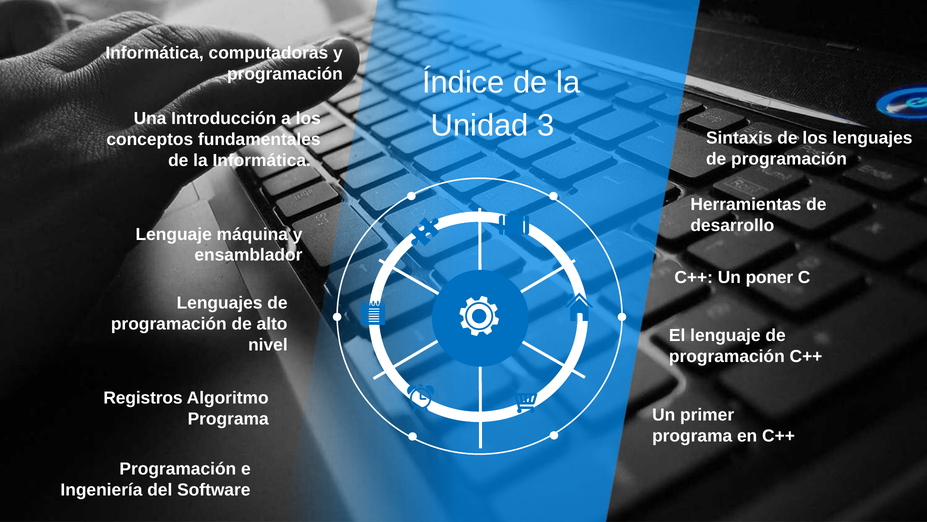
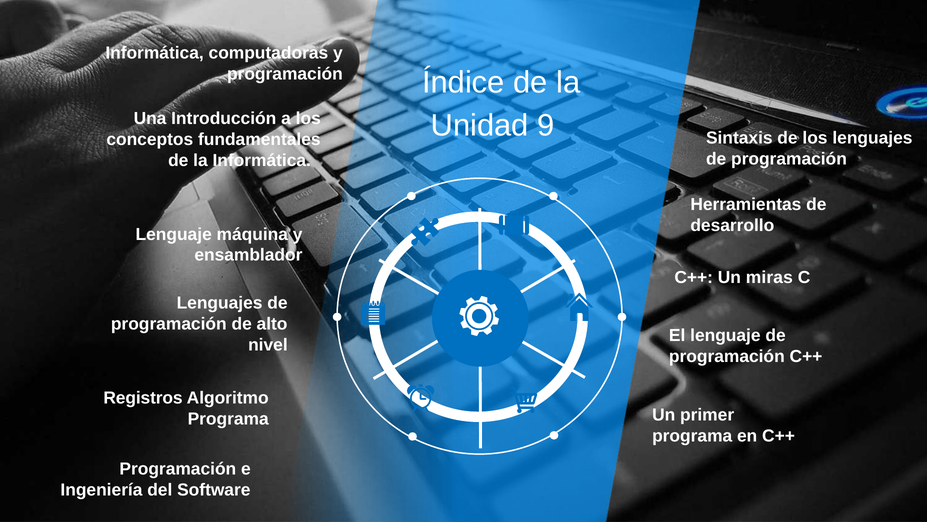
3: 3 -> 9
poner: poner -> miras
